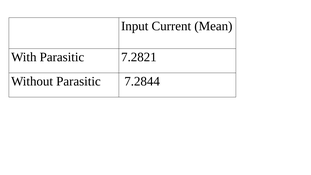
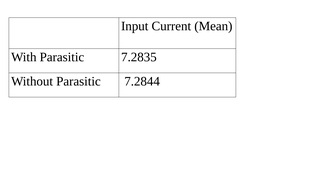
7.2821: 7.2821 -> 7.2835
